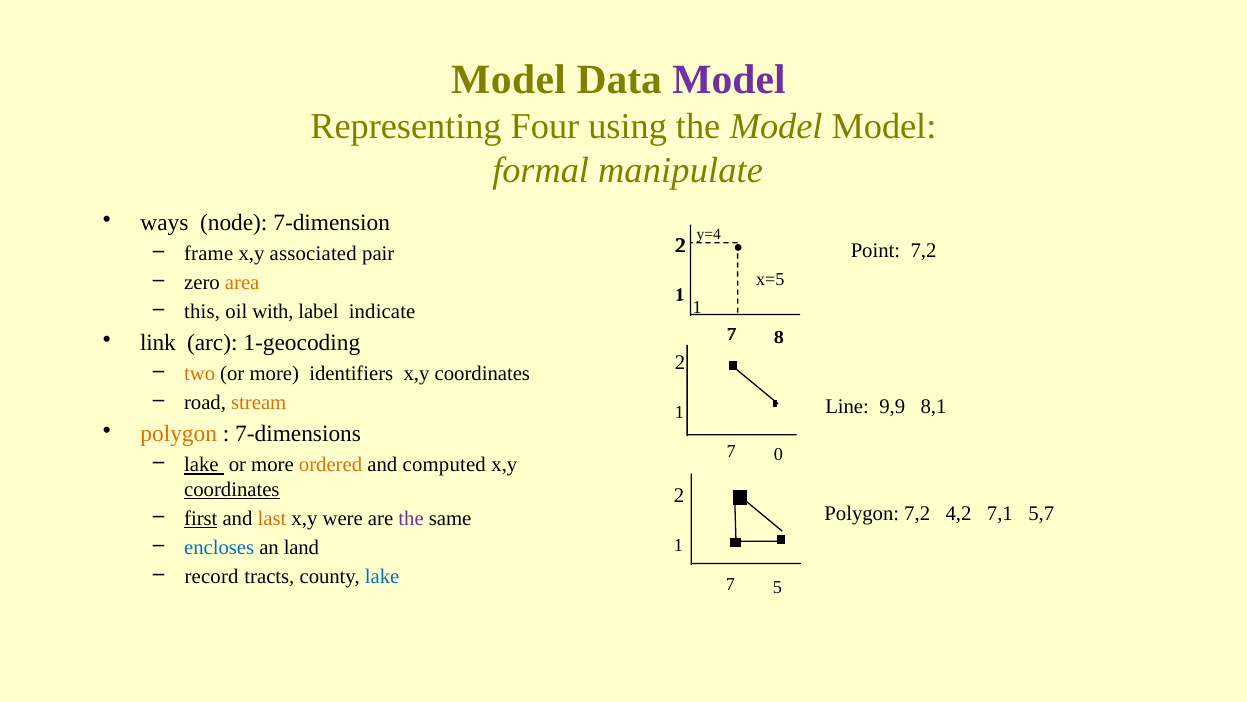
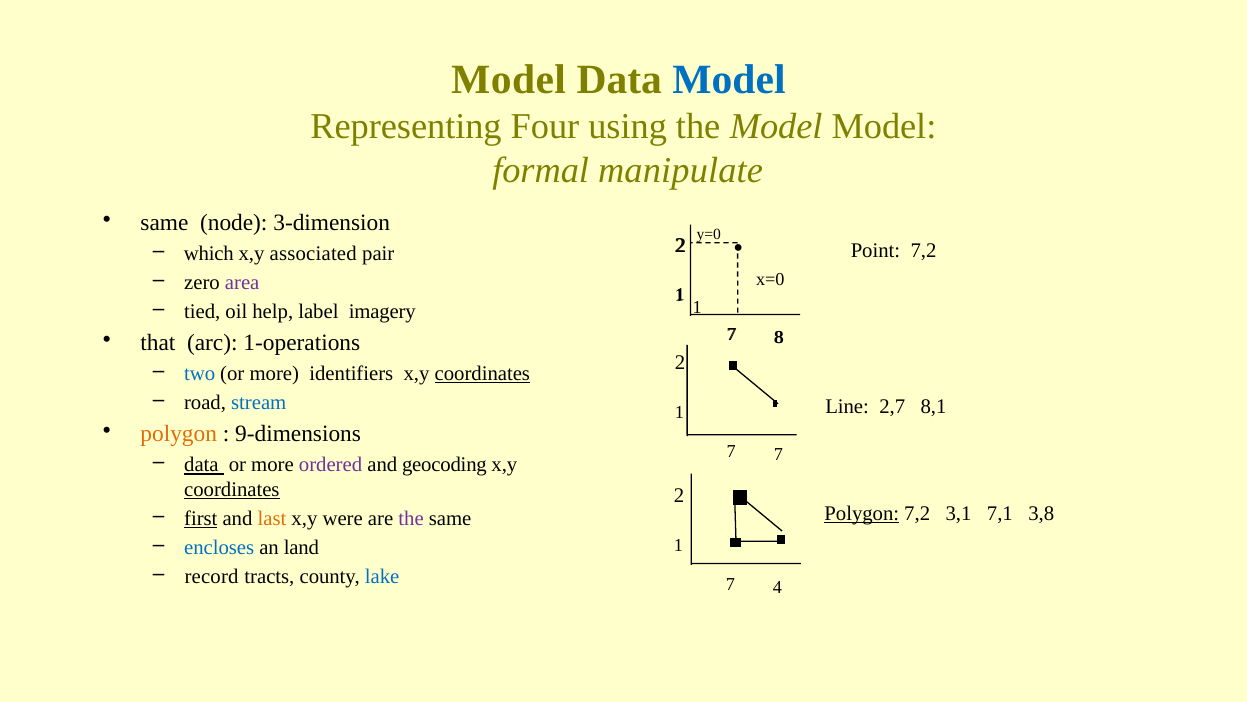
Model at (729, 80) colour: purple -> blue
ways at (164, 223): ways -> same
7-dimension: 7-dimension -> 3-dimension
y=4: y=4 -> y=0
frame: frame -> which
x=5: x=5 -> x=0
area colour: orange -> purple
this: this -> tied
with: with -> help
indicate: indicate -> imagery
link: link -> that
1-geocoding: 1-geocoding -> 1-operations
two colour: orange -> blue
coordinates at (482, 373) underline: none -> present
stream colour: orange -> blue
9,9: 9,9 -> 2,7
7-dimensions: 7-dimensions -> 9-dimensions
7 0: 0 -> 7
lake at (201, 464): lake -> data
ordered colour: orange -> purple
computed: computed -> geocoding
Polygon at (862, 513) underline: none -> present
4,2: 4,2 -> 3,1
5,7: 5,7 -> 3,8
5: 5 -> 4
